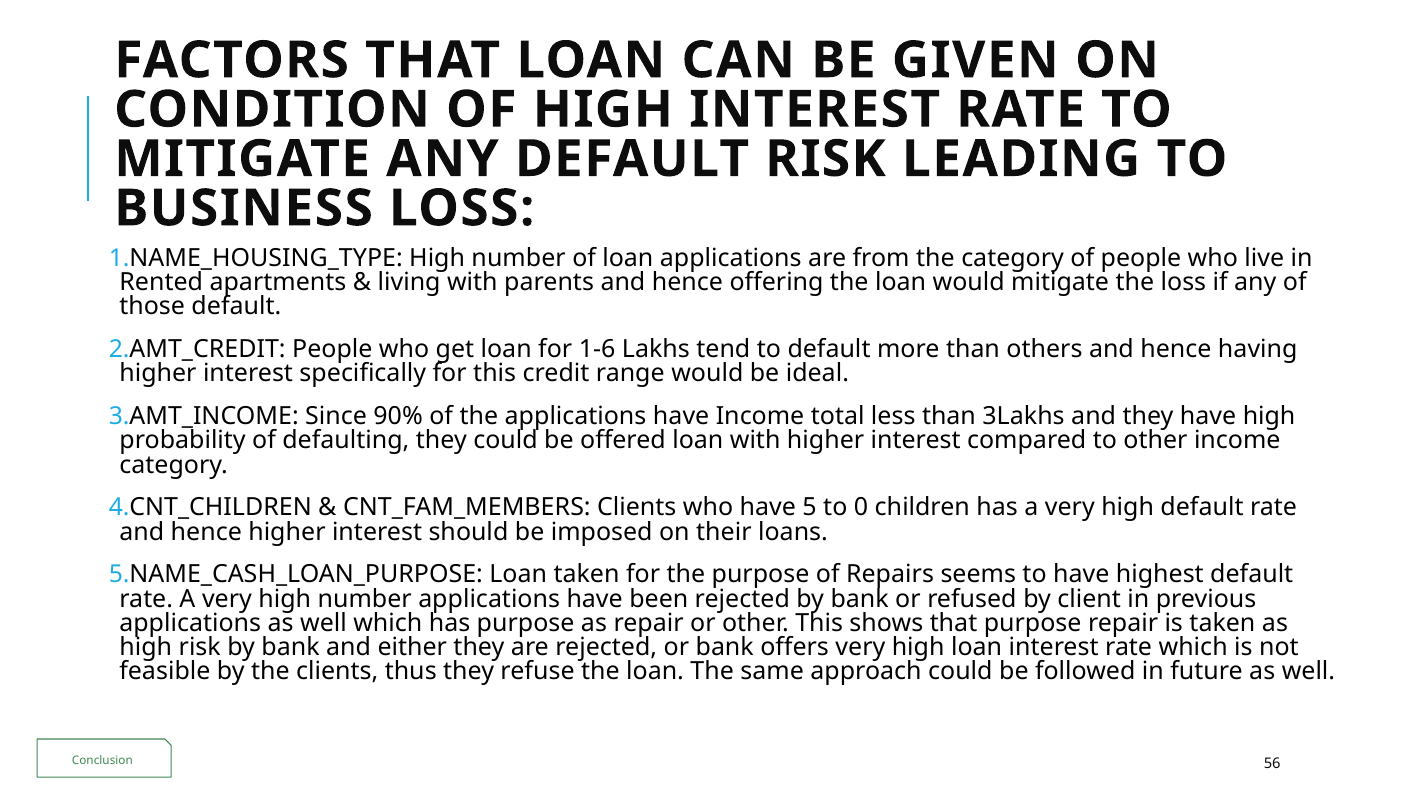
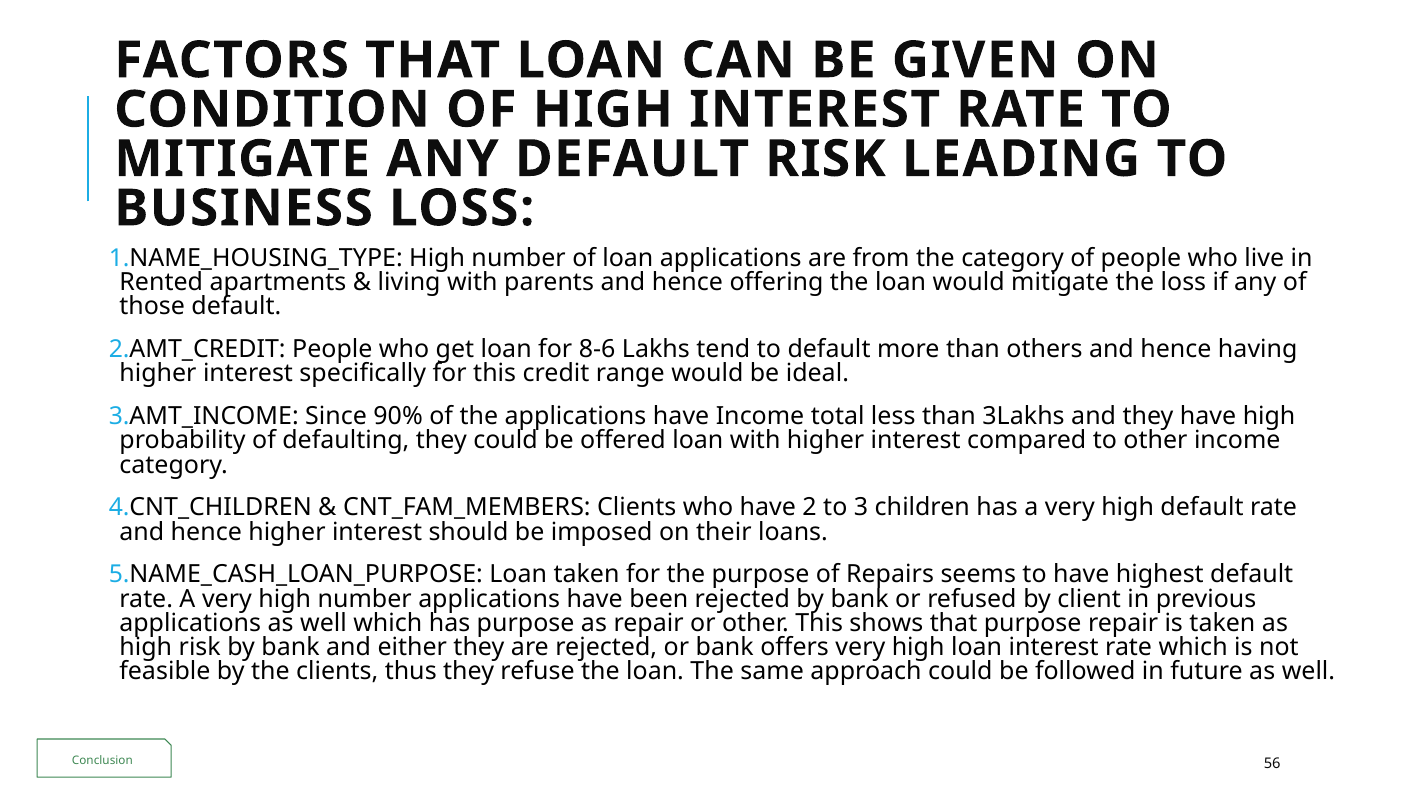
1-6: 1-6 -> 8-6
5: 5 -> 2
0: 0 -> 3
